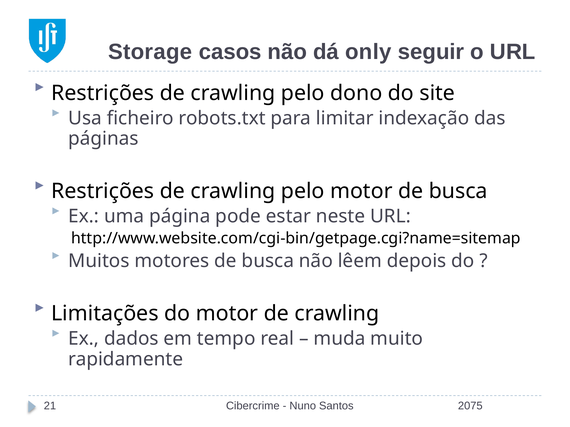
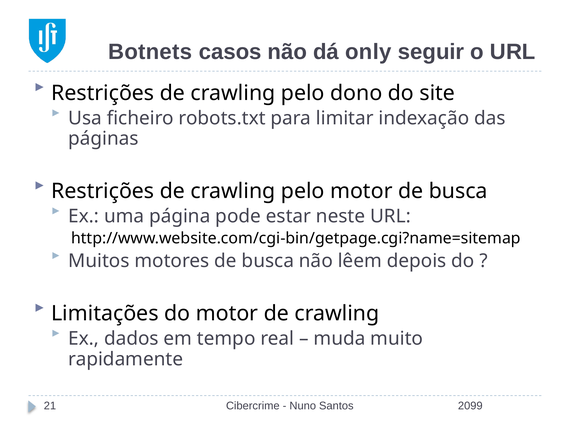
Storage: Storage -> Botnets
2075: 2075 -> 2099
